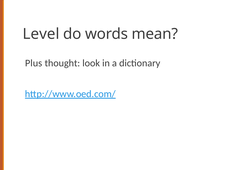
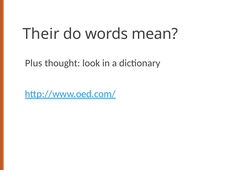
Level: Level -> Their
